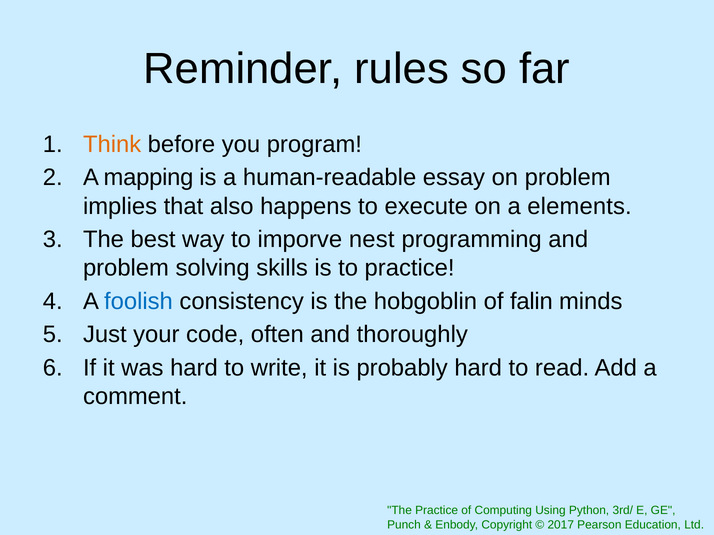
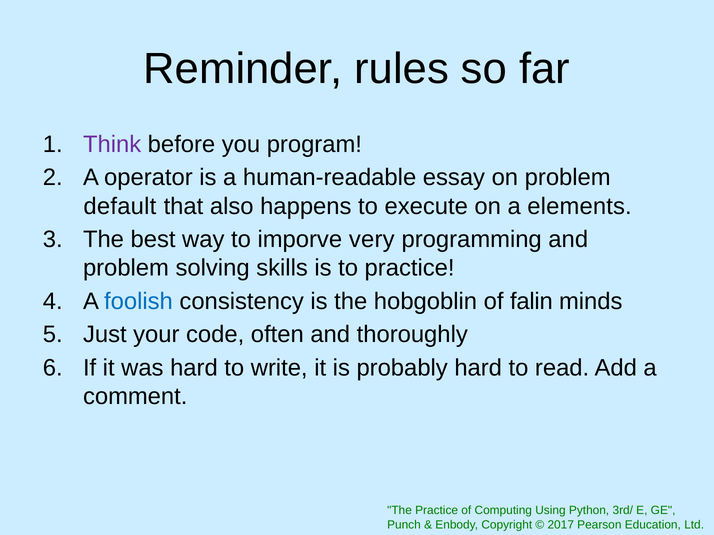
Think colour: orange -> purple
mapping: mapping -> operator
implies: implies -> default
nest: nest -> very
